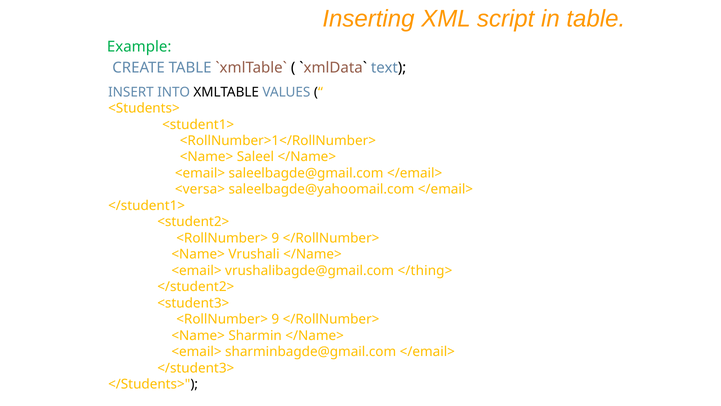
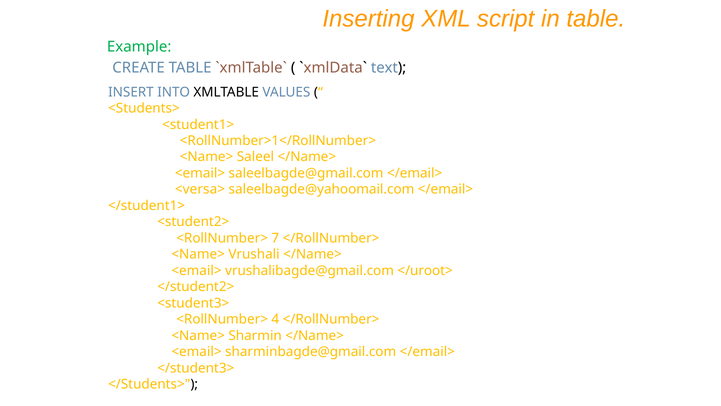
9 at (275, 238): 9 -> 7
</thing>: </thing> -> </uroot>
9 at (275, 319): 9 -> 4
